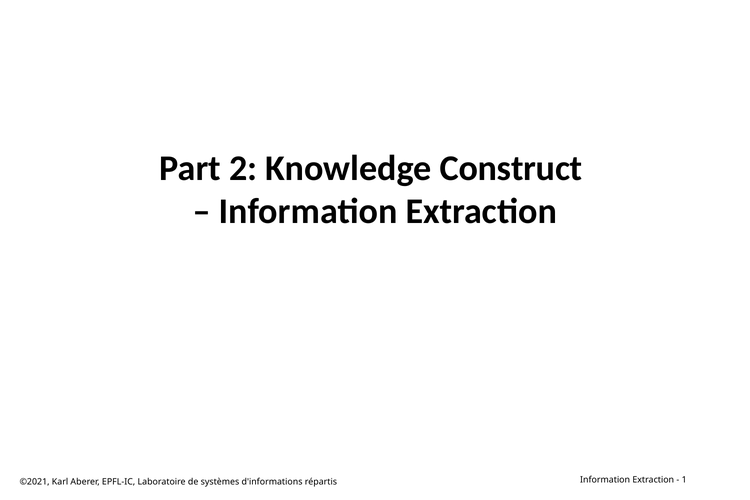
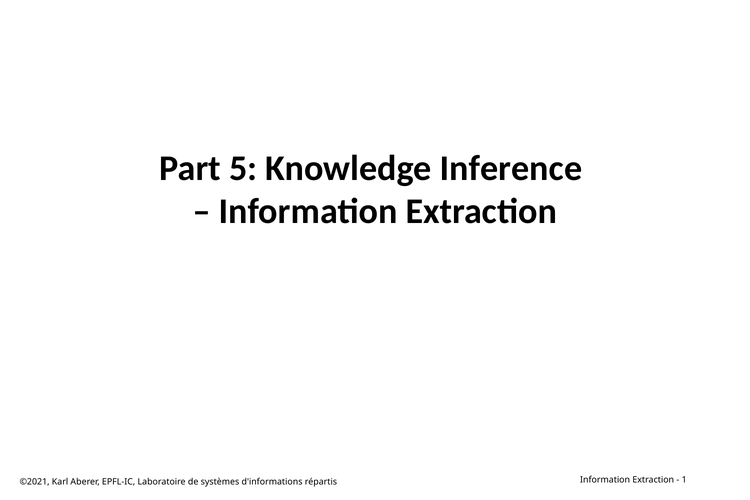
2: 2 -> 5
Construct: Construct -> Inference
